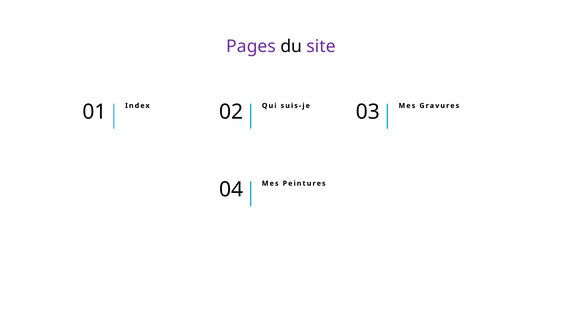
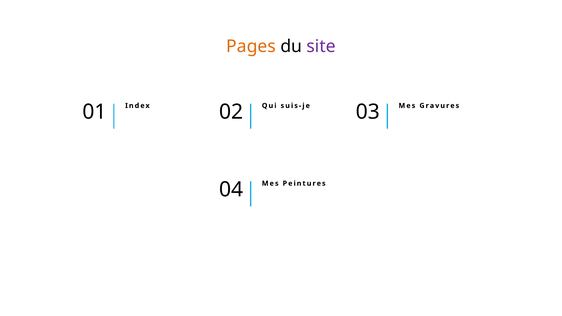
Pages colour: purple -> orange
